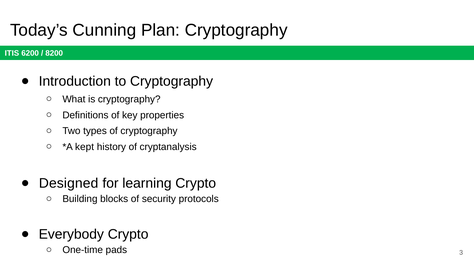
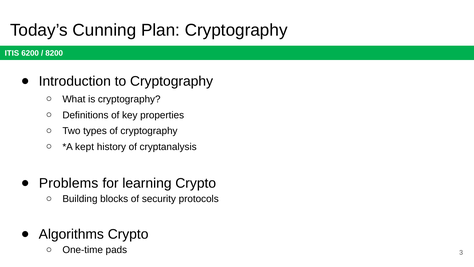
Designed: Designed -> Problems
Everybody: Everybody -> Algorithms
